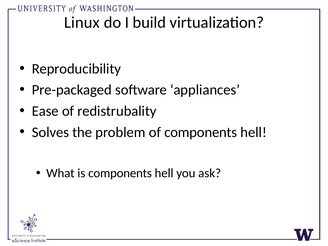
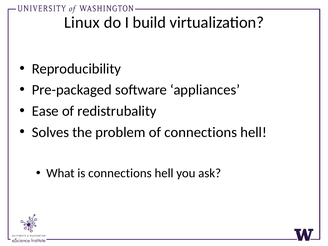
of components: components -> connections
is components: components -> connections
